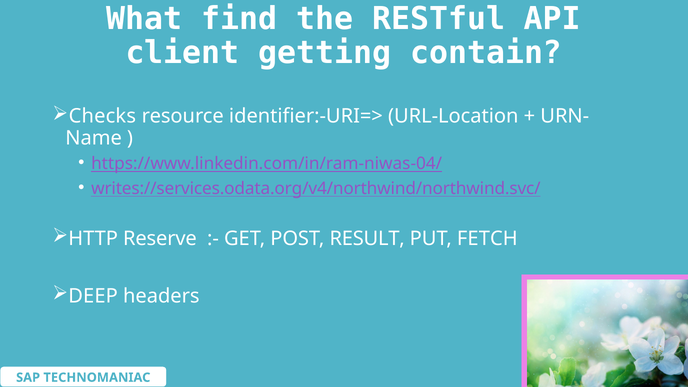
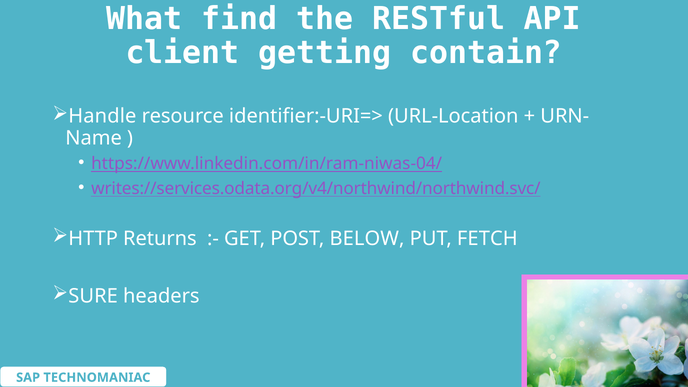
Checks: Checks -> Handle
Reserve: Reserve -> Returns
RESULT: RESULT -> BELOW
DEEP: DEEP -> SURE
